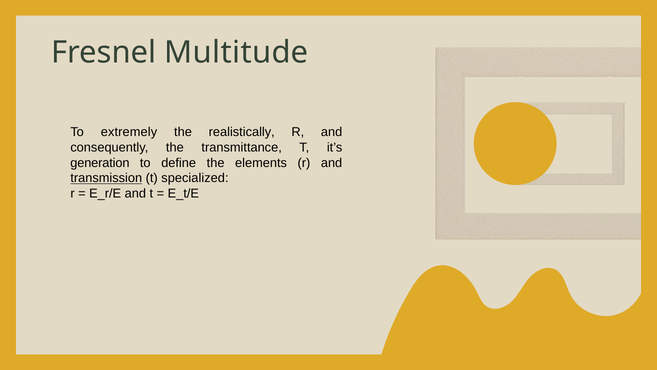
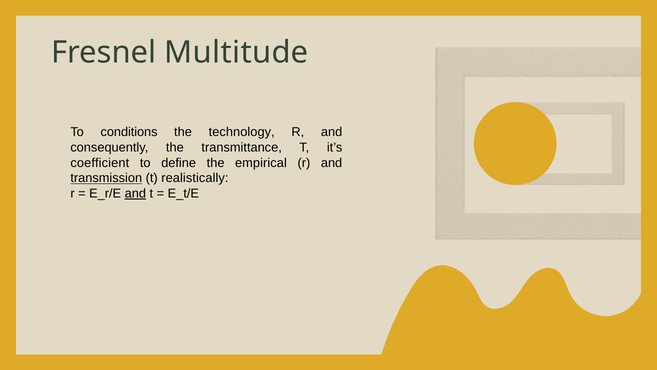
extremely: extremely -> conditions
realistically: realistically -> technology
generation: generation -> coefficient
elements: elements -> empirical
specialized: specialized -> realistically
and at (135, 193) underline: none -> present
